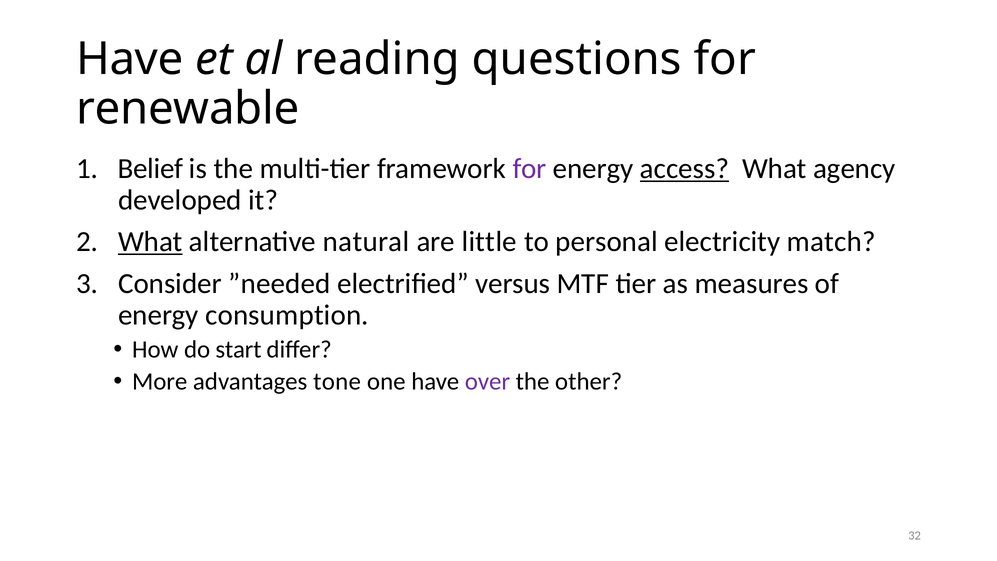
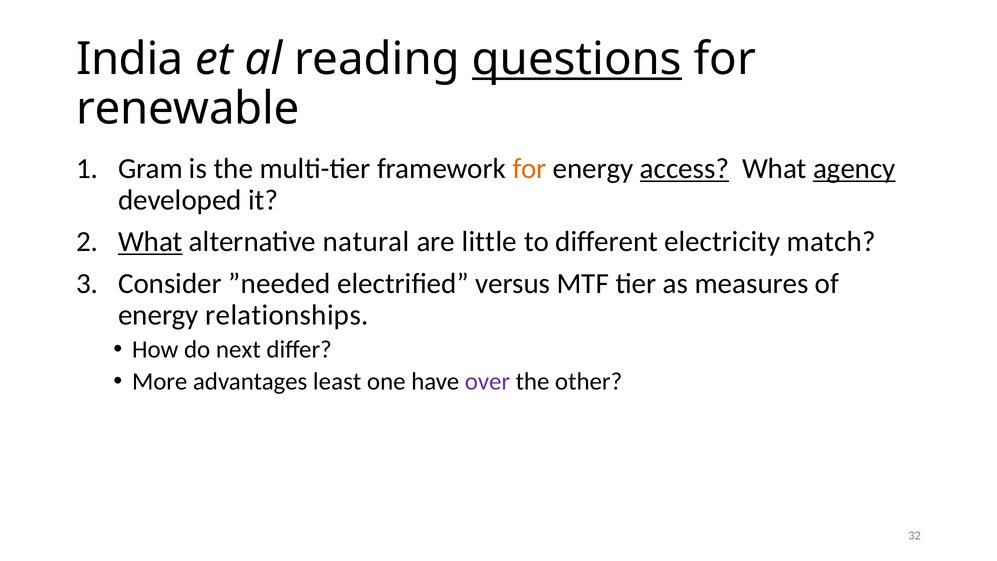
Have at (130, 59): Have -> India
questions underline: none -> present
Belief: Belief -> Gram
for at (529, 169) colour: purple -> orange
agency underline: none -> present
personal: personal -> different
consumption: consumption -> relationships
start: start -> next
tone: tone -> least
